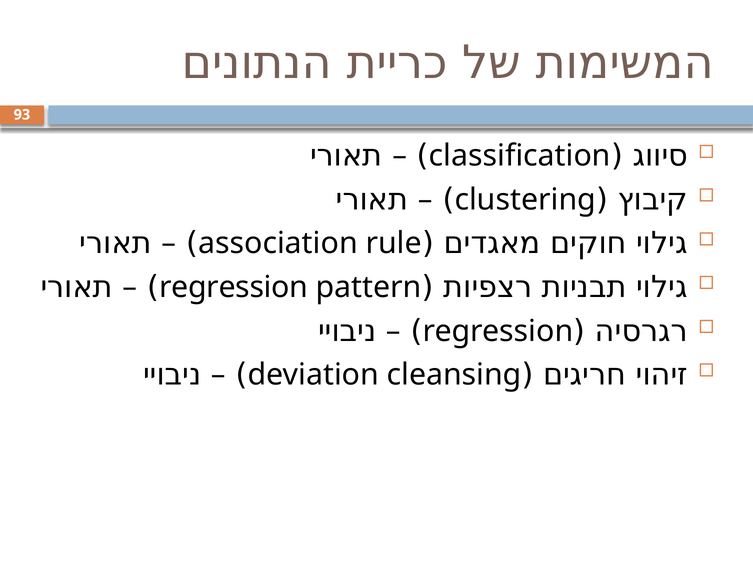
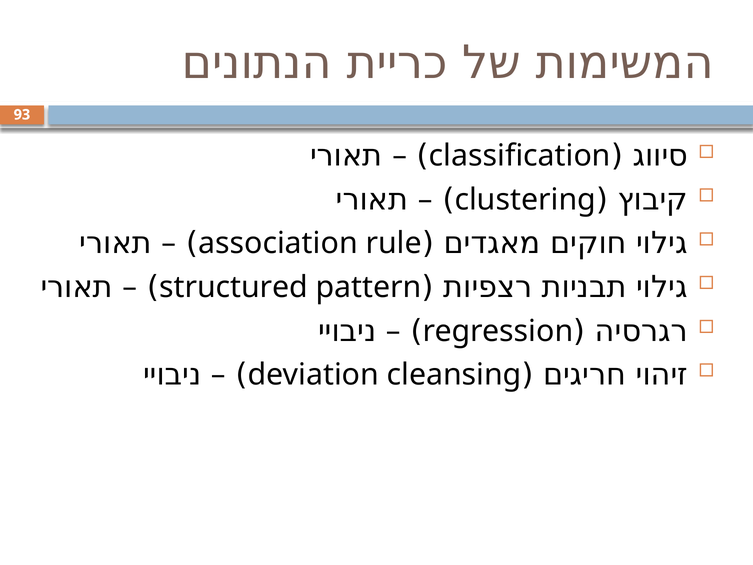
regression at (234, 287): regression -> structured
